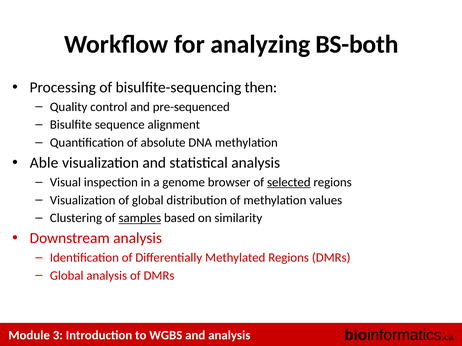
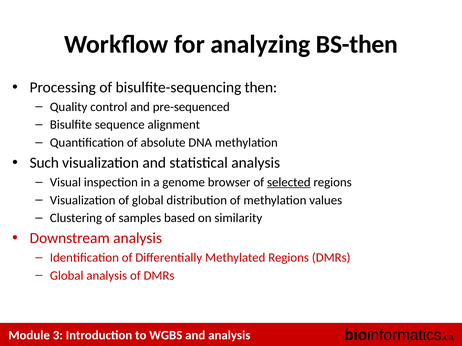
BS-both: BS-both -> BS-then
Able: Able -> Such
samples underline: present -> none
